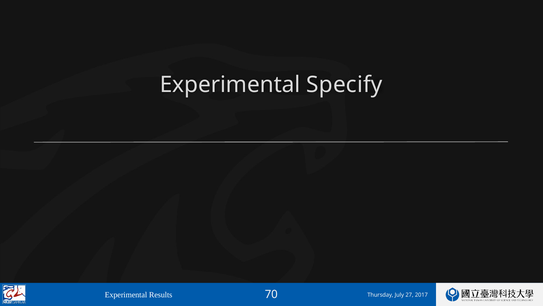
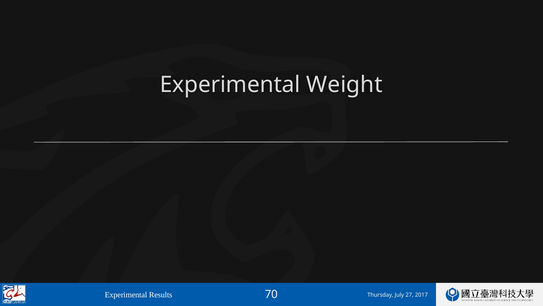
Specify: Specify -> Weight
